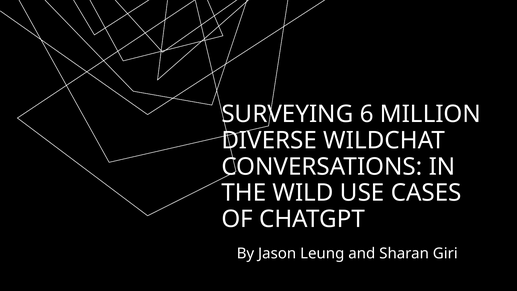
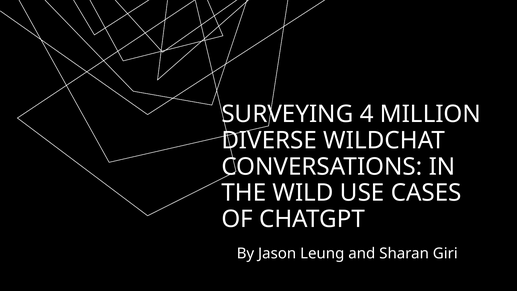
6: 6 -> 4
